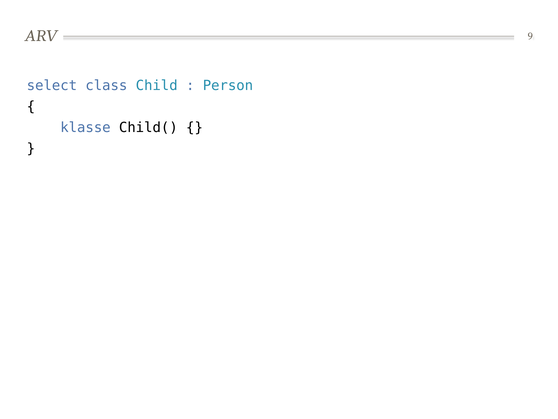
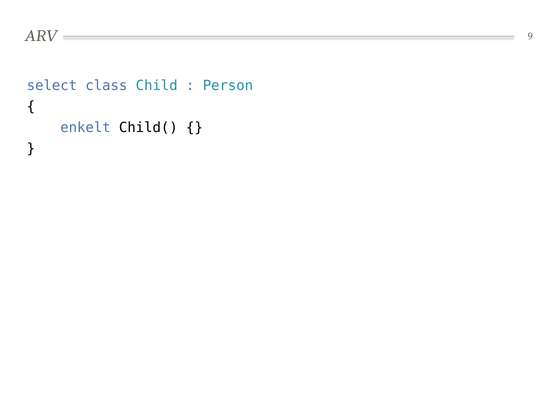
klasse: klasse -> enkelt
